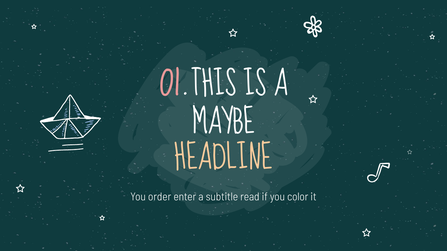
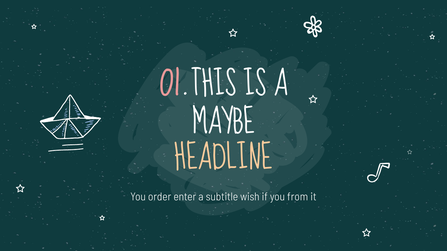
read: read -> wish
color: color -> from
